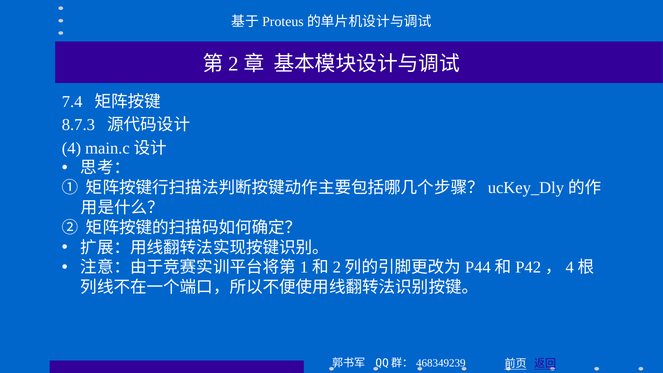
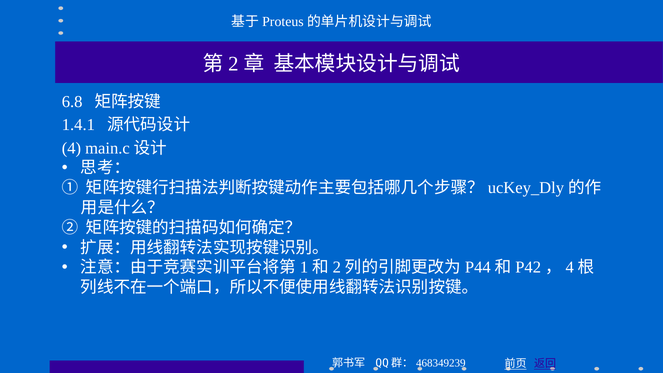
7.4: 7.4 -> 6.8
8.7.3: 8.7.3 -> 1.4.1
